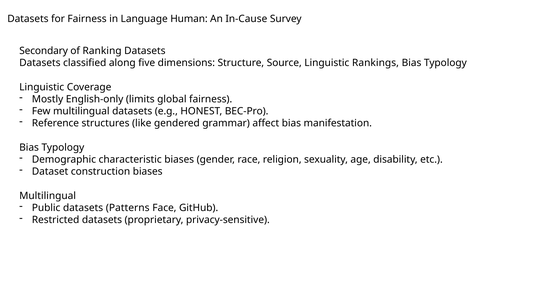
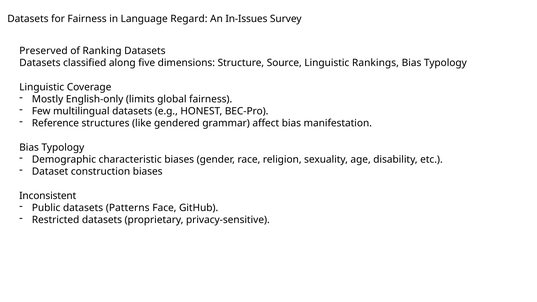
Human: Human -> Regard
In-Cause: In-Cause -> In-Issues
Secondary: Secondary -> Preserved
Multilingual at (48, 196): Multilingual -> Inconsistent
